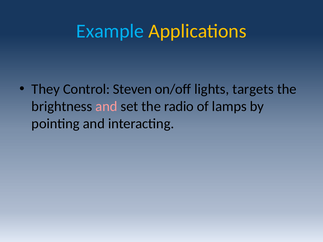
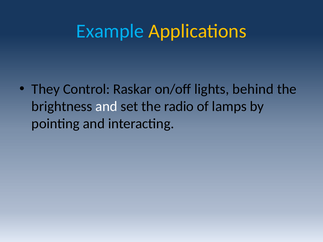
Steven: Steven -> Raskar
targets: targets -> behind
and at (106, 107) colour: pink -> white
